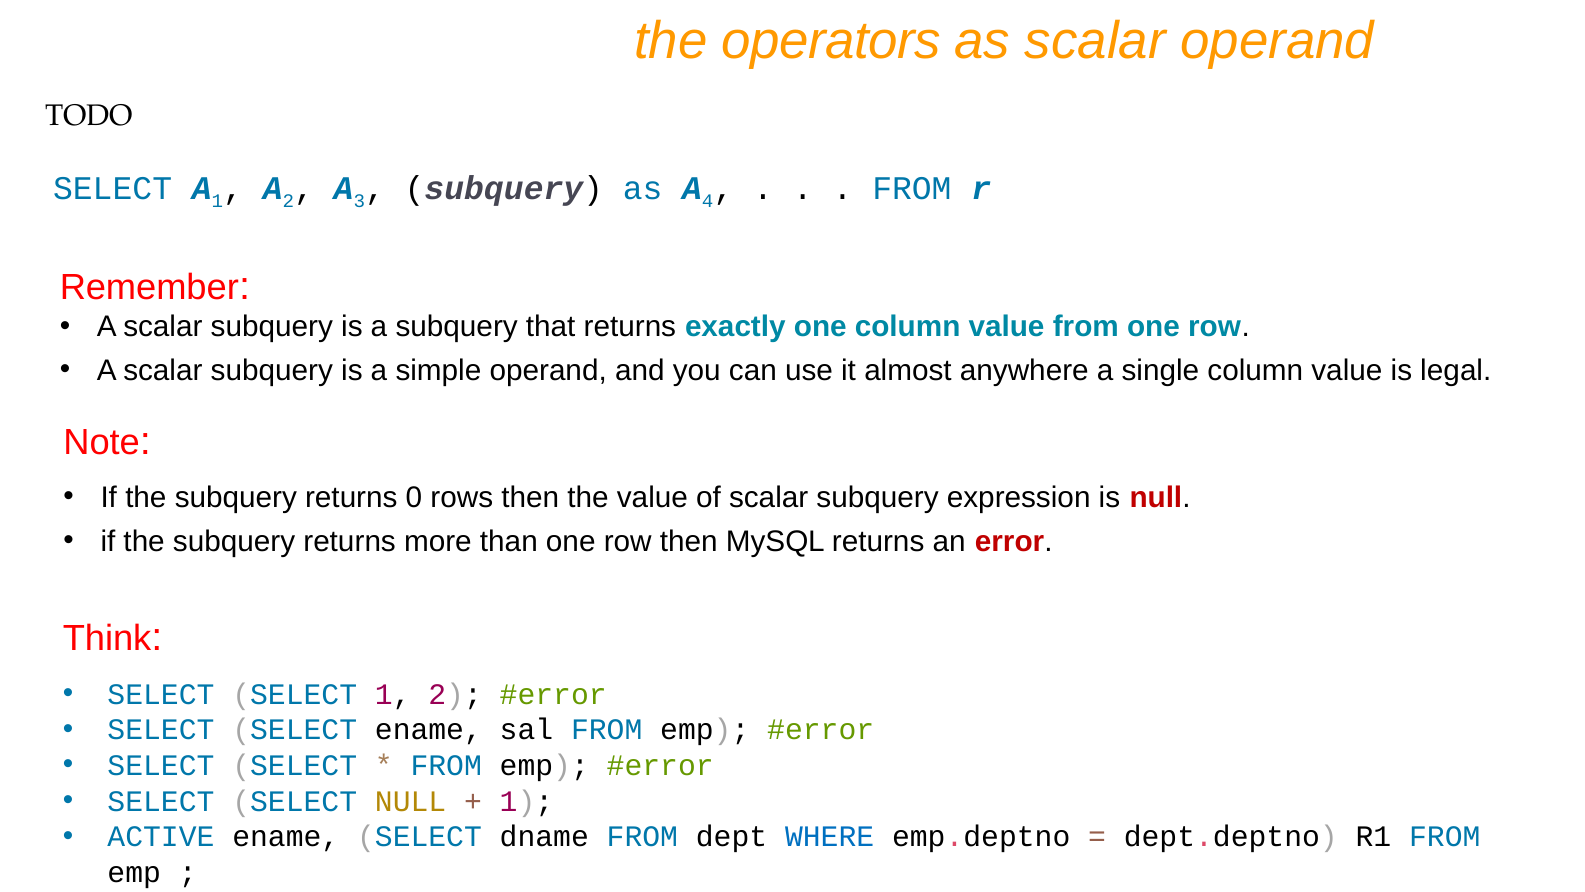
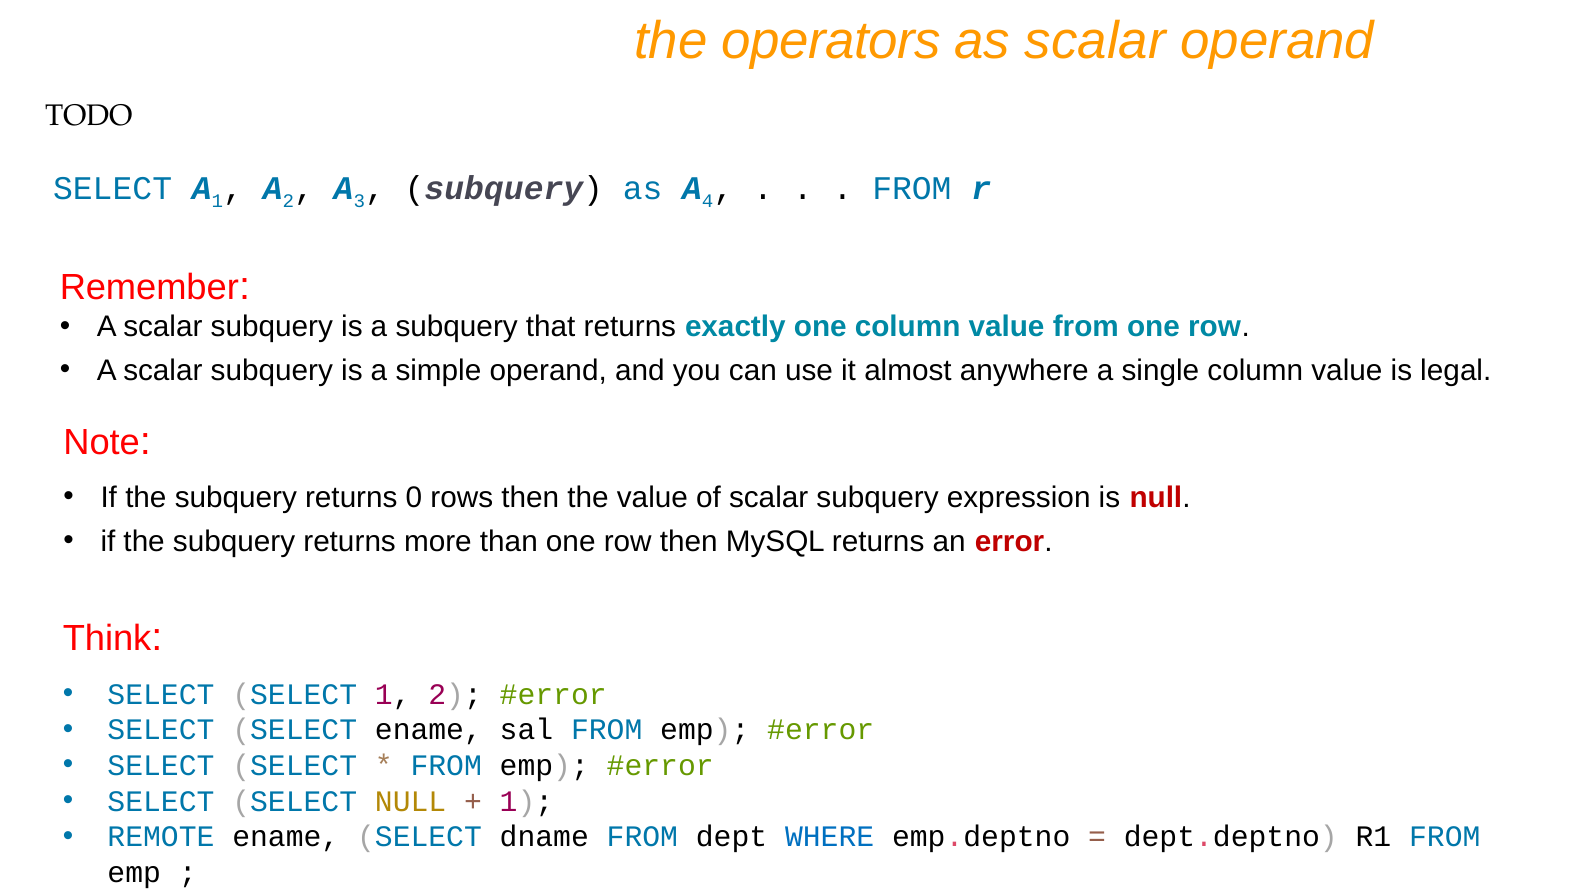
ACTIVE: ACTIVE -> REMOTE
